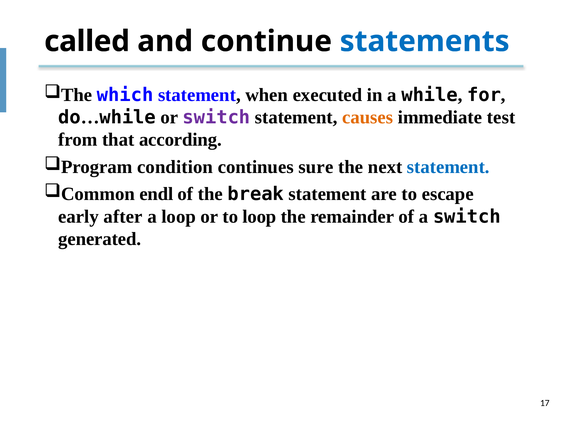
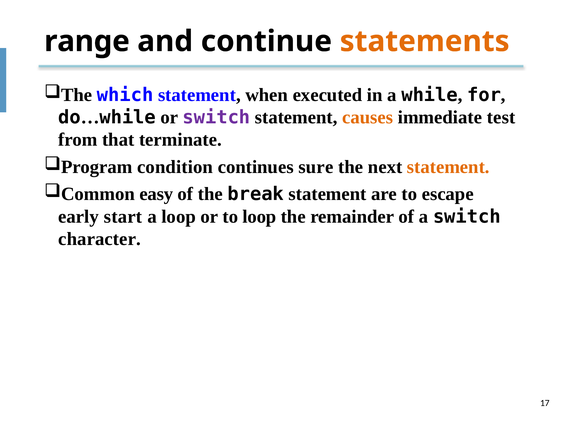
called: called -> range
statements colour: blue -> orange
according: according -> terminate
statement at (448, 167) colour: blue -> orange
endl: endl -> easy
after: after -> start
generated: generated -> character
